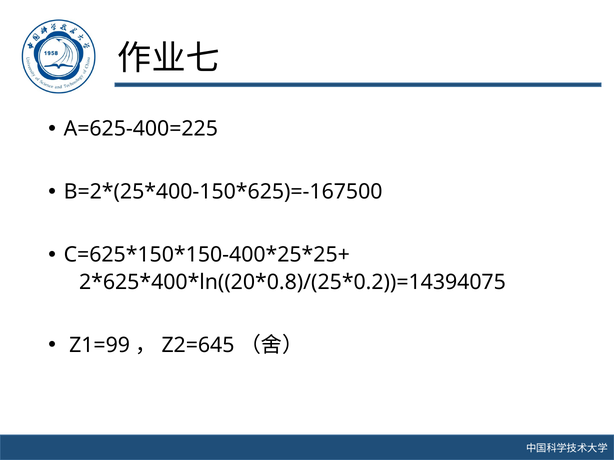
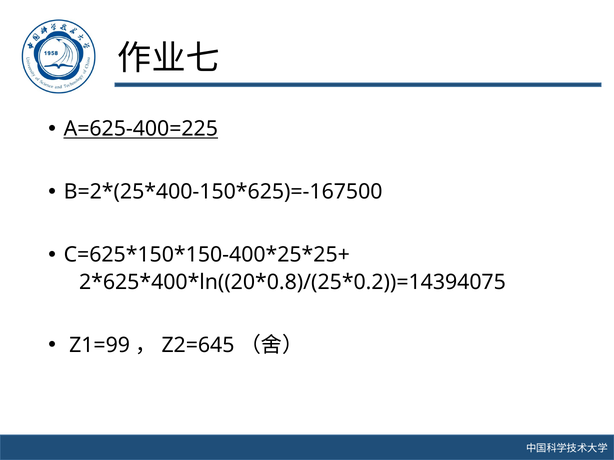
A=625-400=225 underline: none -> present
